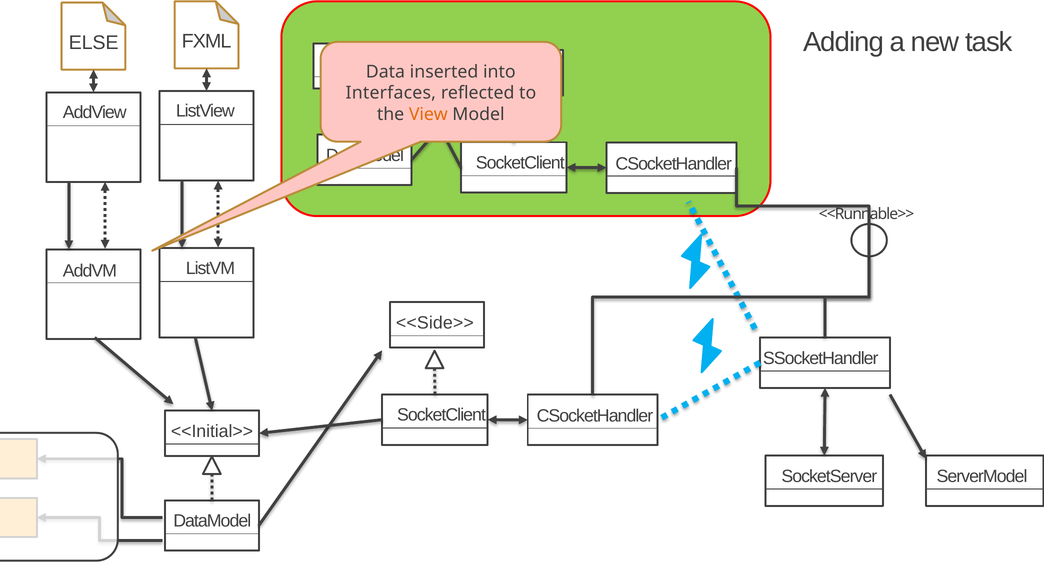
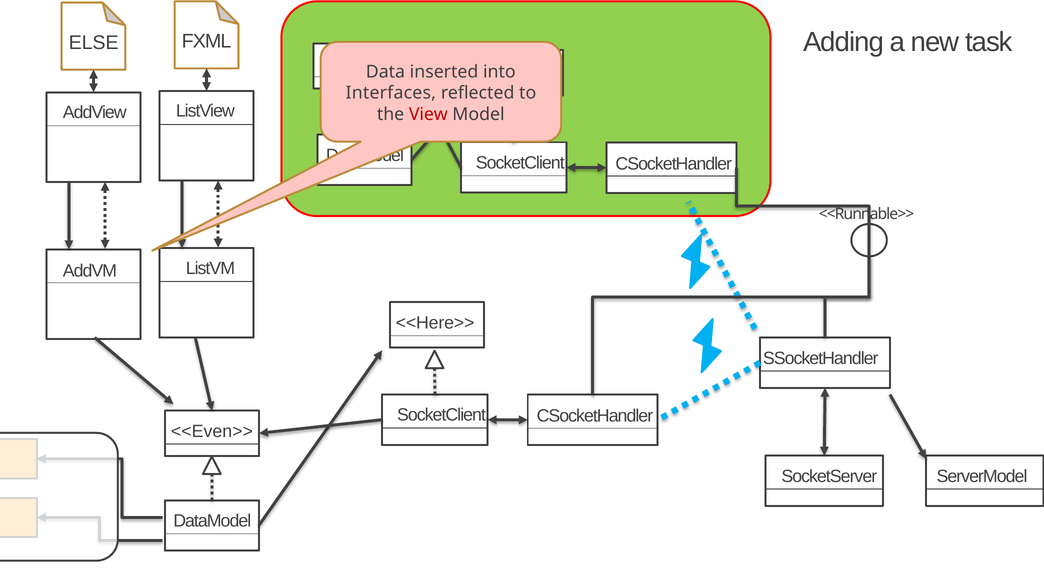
View colour: orange -> red
<<Side>>: <<Side>> -> <<Here>>
<<Initial>>: <<Initial>> -> <<Even>>
